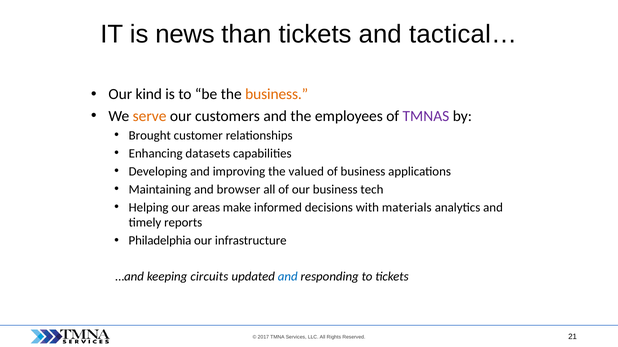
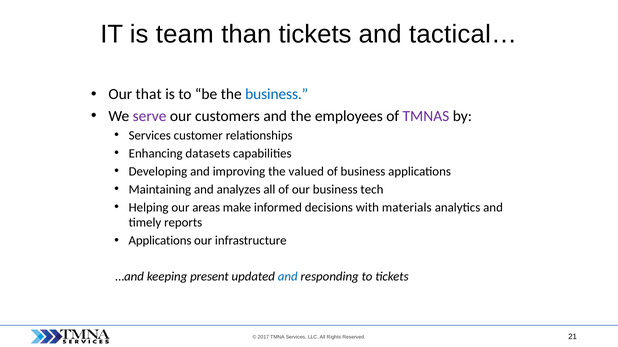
news: news -> team
kind: kind -> that
business at (277, 95) colour: orange -> blue
serve colour: orange -> purple
Brought at (150, 136): Brought -> Services
browser: browser -> analyzes
Philadelphia at (160, 241): Philadelphia -> Applications
circuits: circuits -> present
